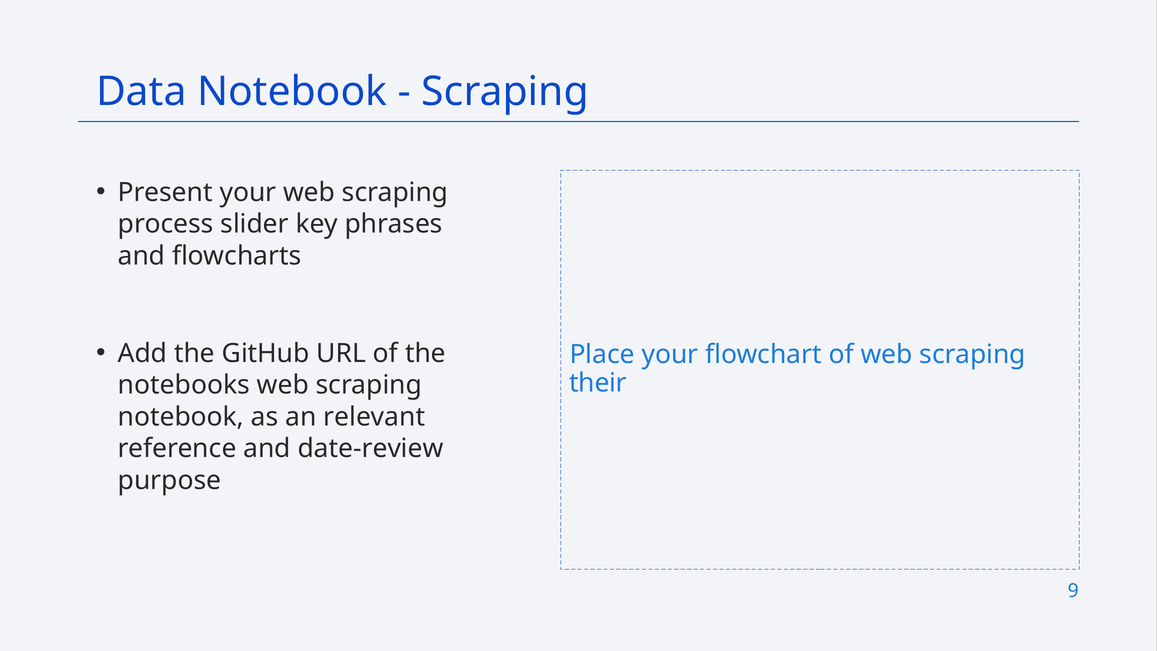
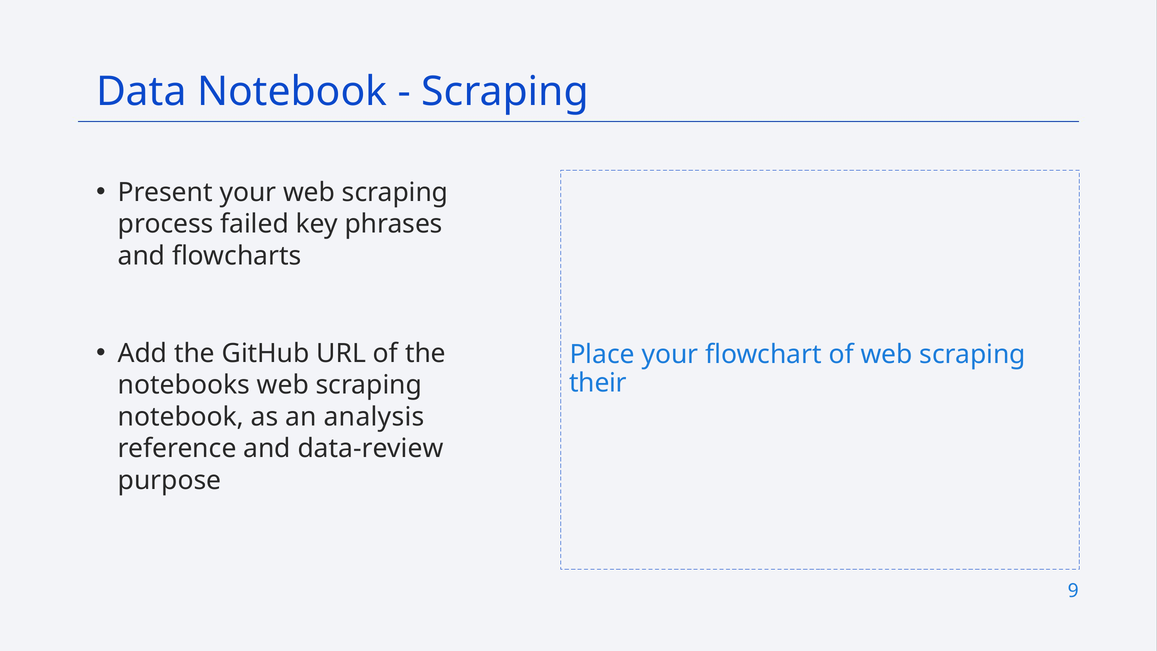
slider: slider -> failed
relevant: relevant -> analysis
date-review: date-review -> data-review
